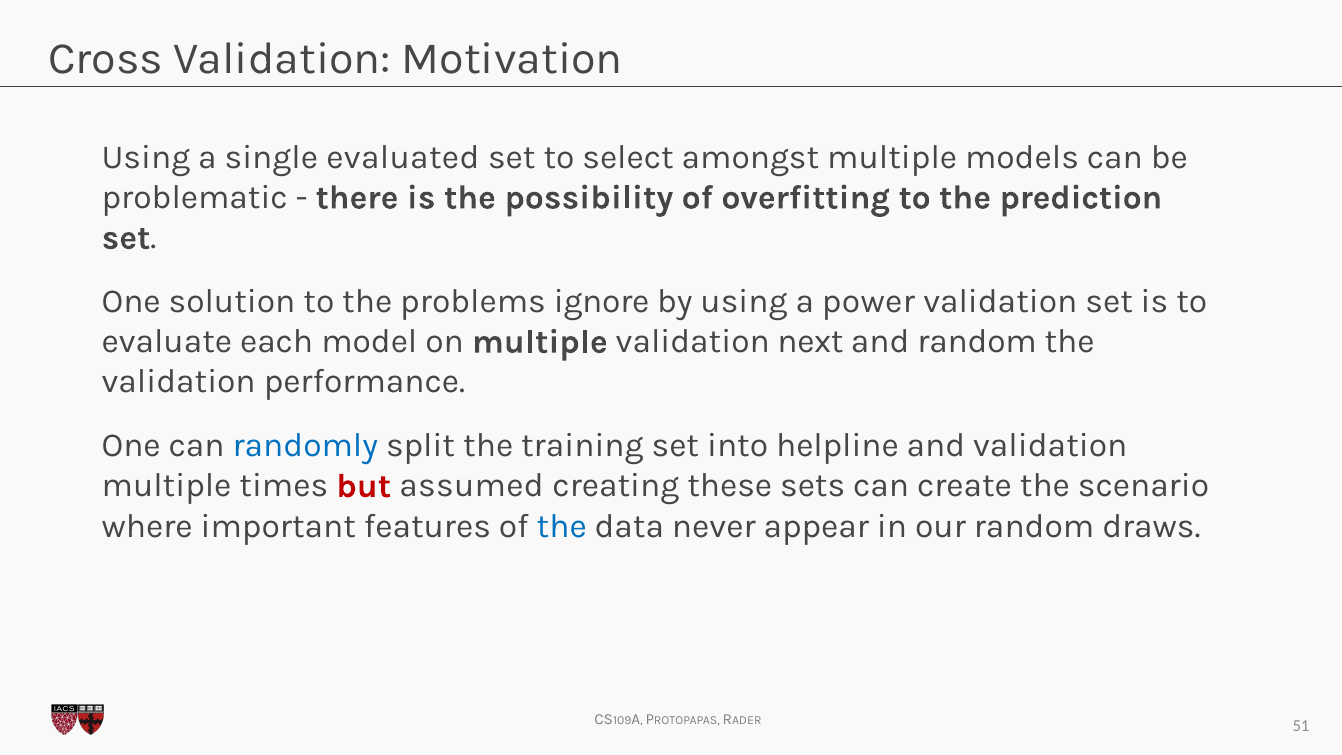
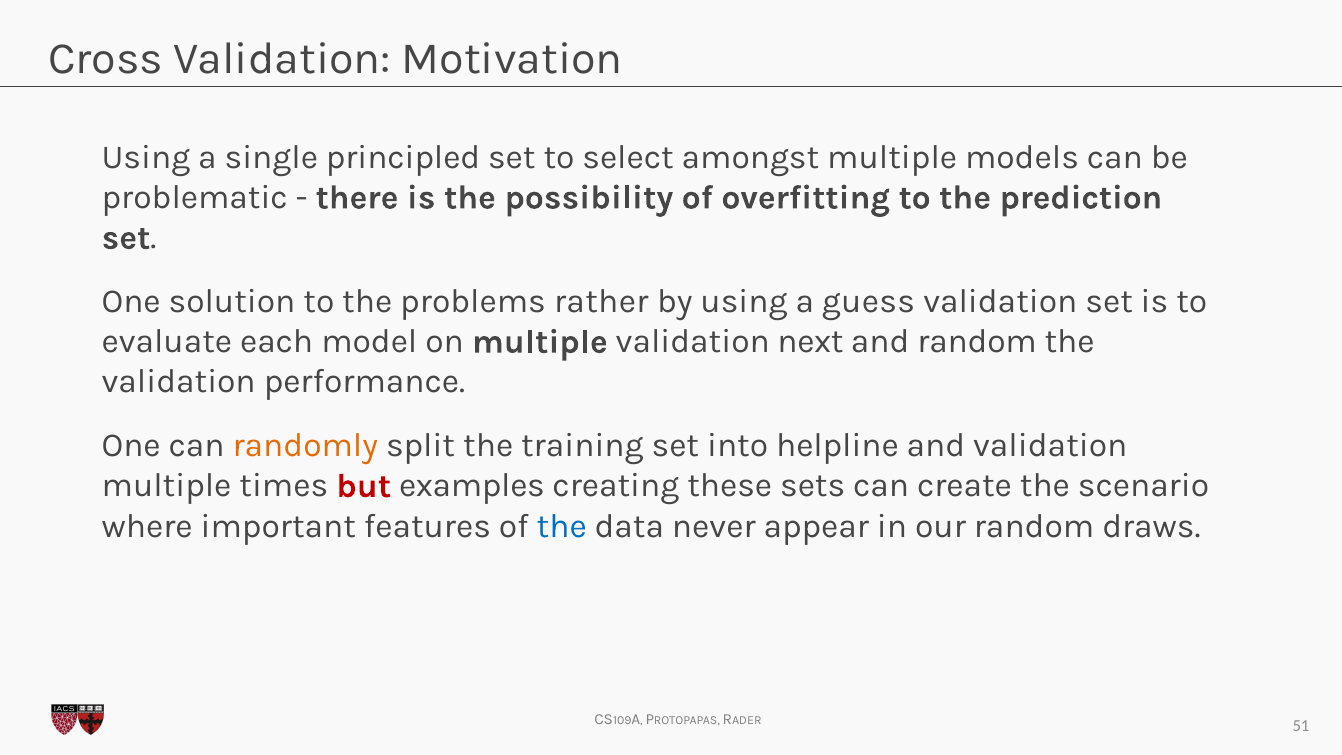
evaluated: evaluated -> principled
ignore: ignore -> rather
power: power -> guess
randomly colour: blue -> orange
assumed: assumed -> examples
